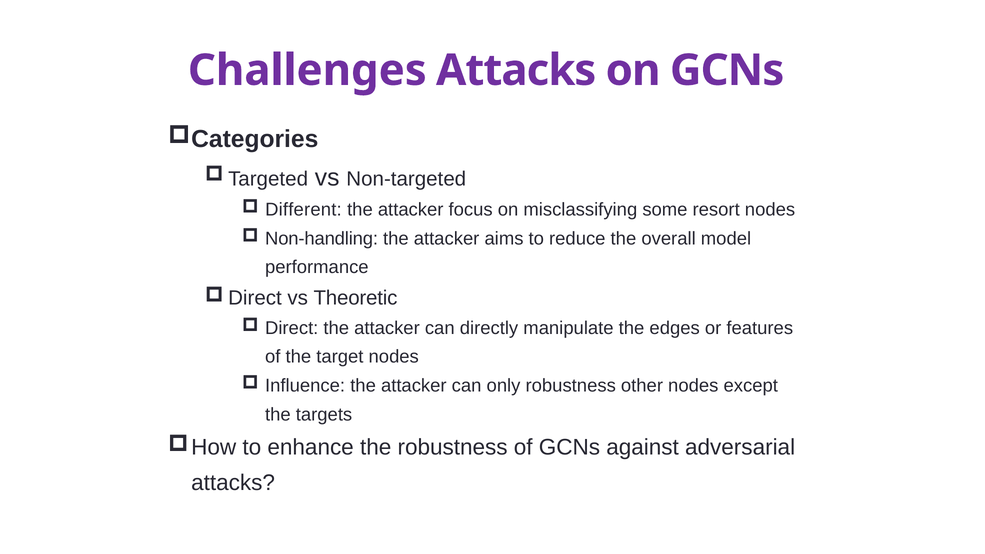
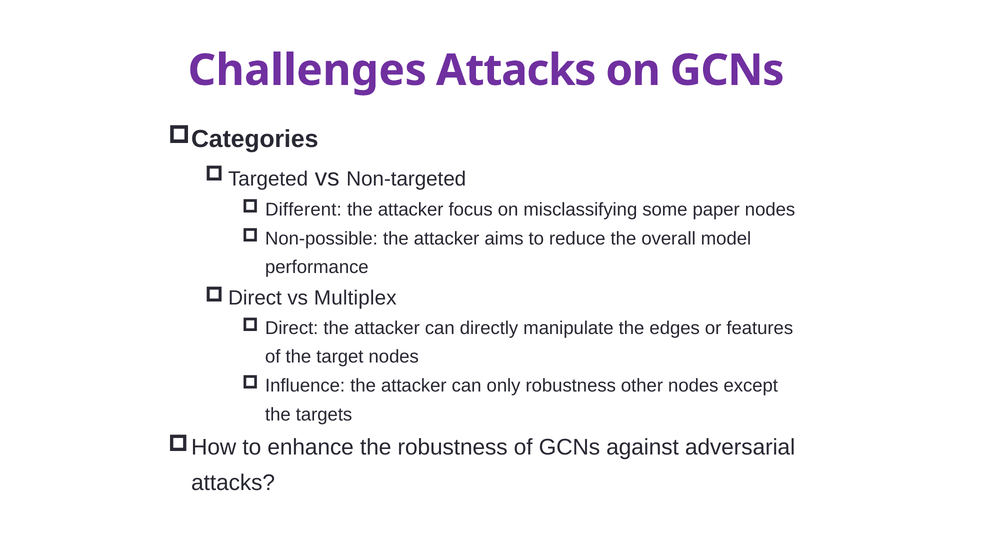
resort: resort -> paper
Non-handling: Non-handling -> Non-possible
Theoretic: Theoretic -> Multiplex
